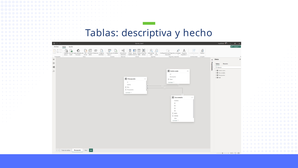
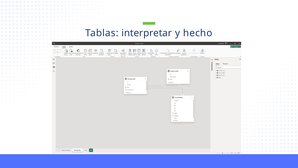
descriptiva: descriptiva -> interpretar
